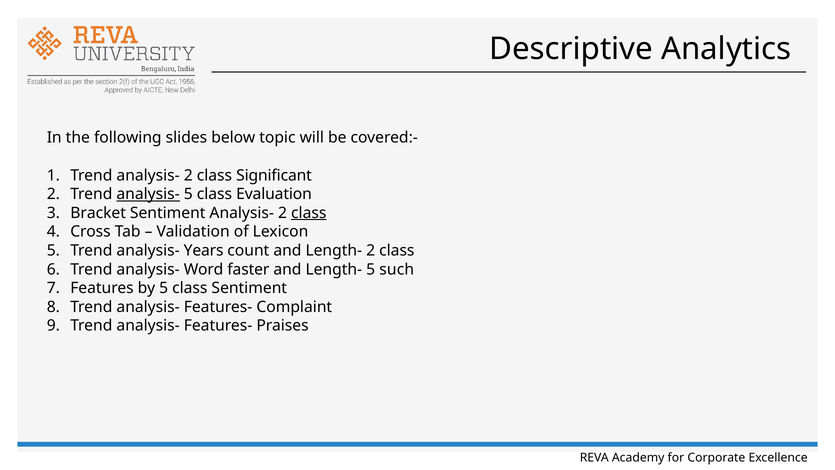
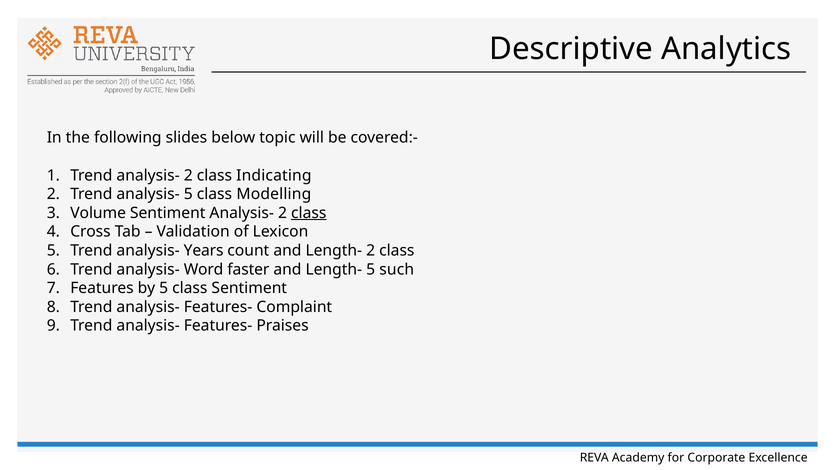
Significant: Significant -> Indicating
analysis- at (148, 194) underline: present -> none
Evaluation: Evaluation -> Modelling
Bracket: Bracket -> Volume
